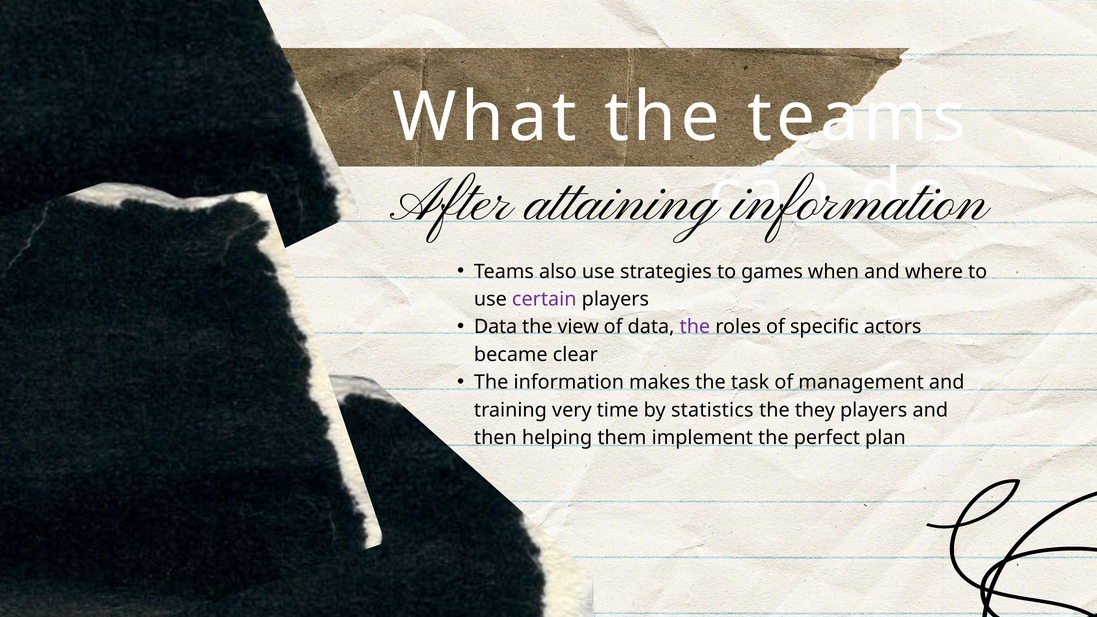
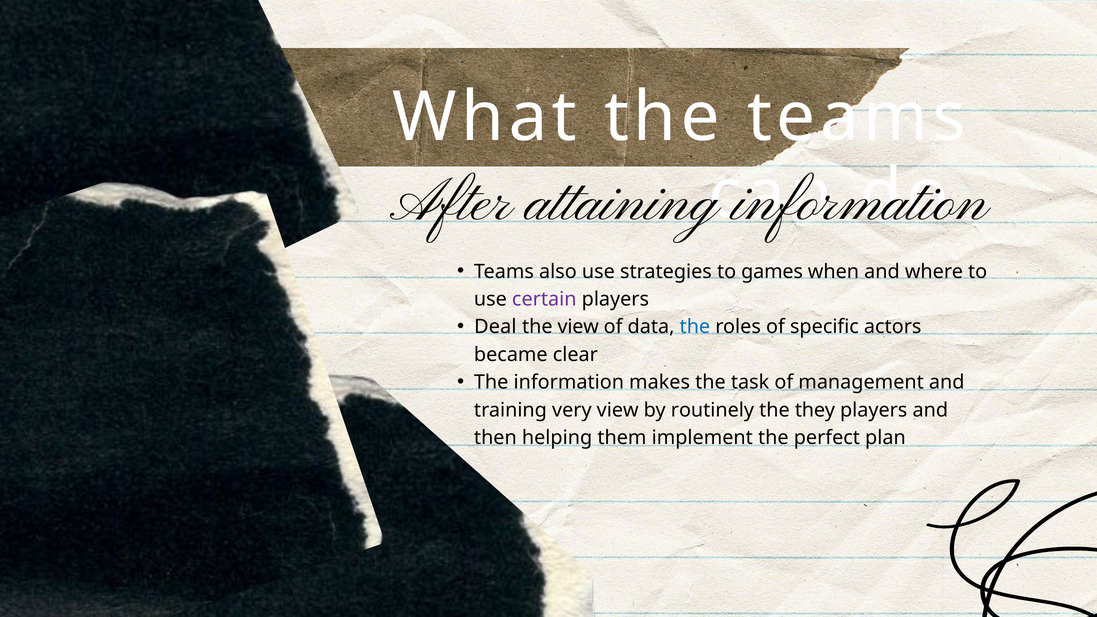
Data at (496, 327): Data -> Deal
the at (695, 327) colour: purple -> blue
very time: time -> view
statistics: statistics -> routinely
